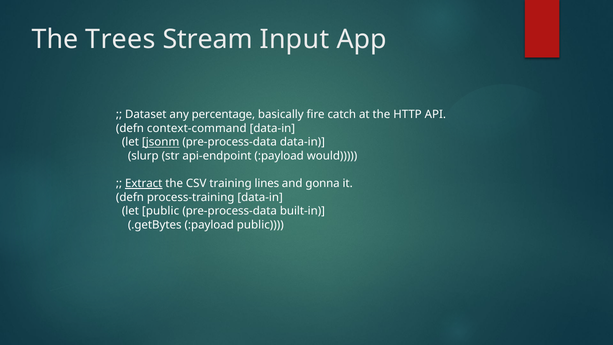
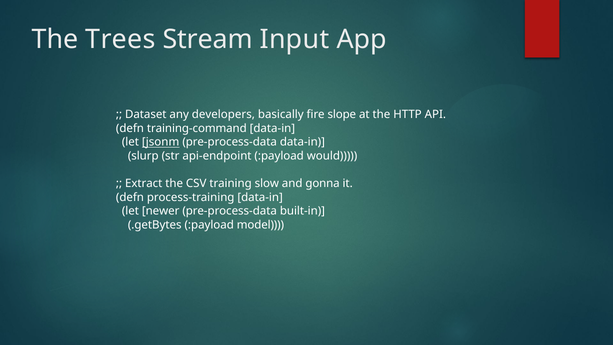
percentage: percentage -> developers
catch: catch -> slope
context-command: context-command -> training-command
Extract underline: present -> none
lines: lines -> slow
let public: public -> newer
:payload public: public -> model
